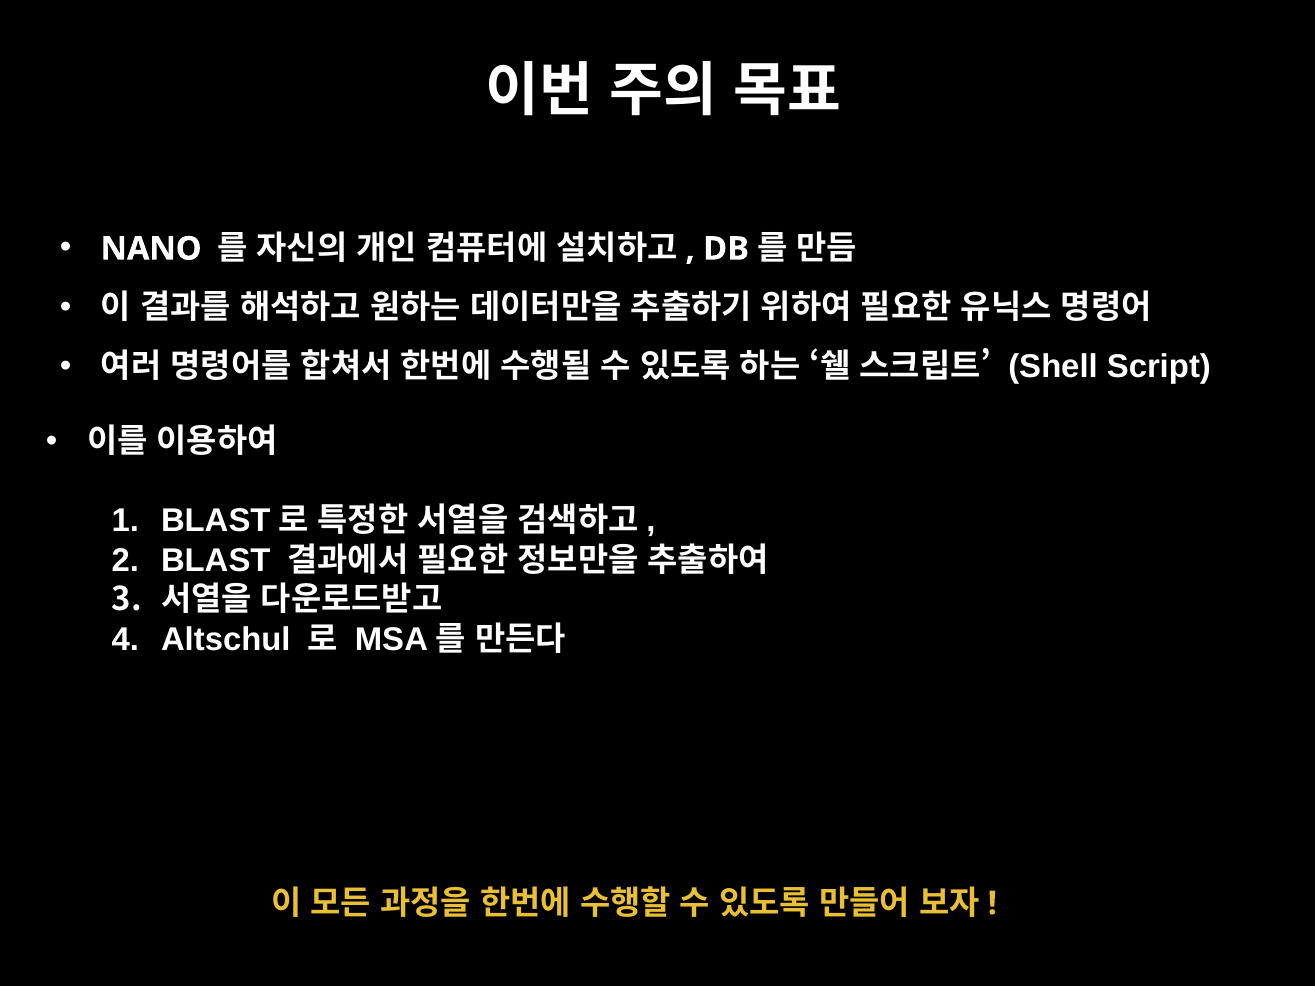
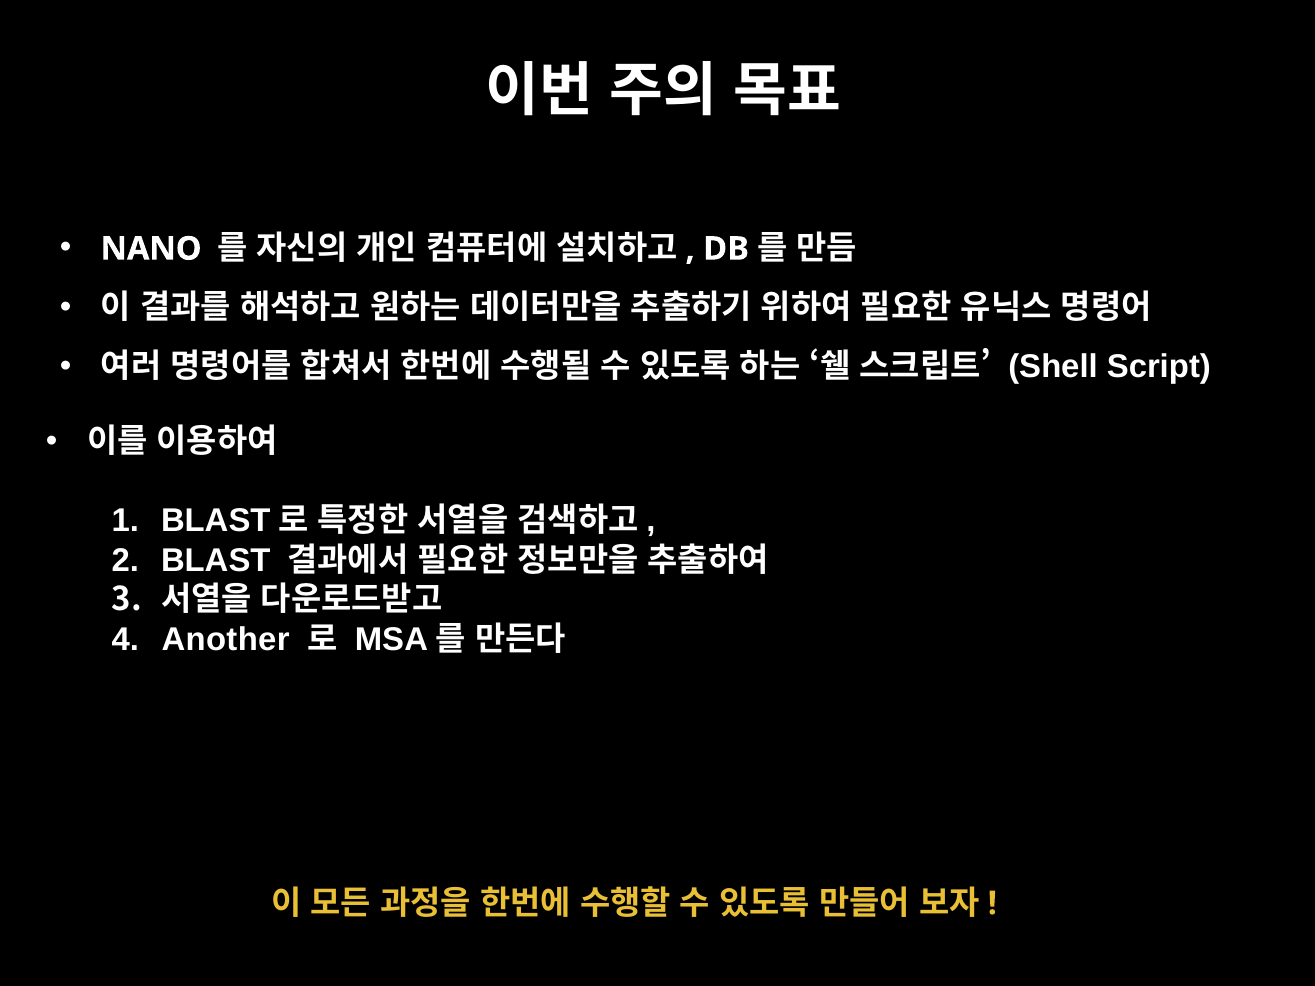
Altschul: Altschul -> Another
